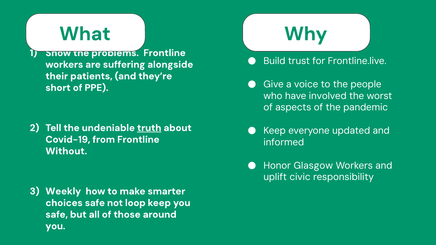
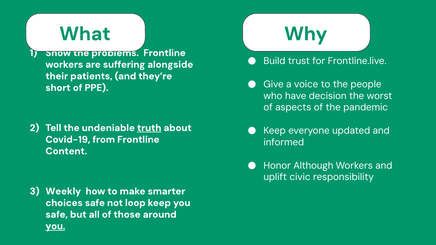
involved: involved -> decision
Without: Without -> Content
Glasgow: Glasgow -> Although
you at (55, 226) underline: none -> present
